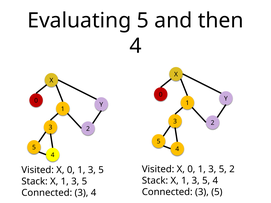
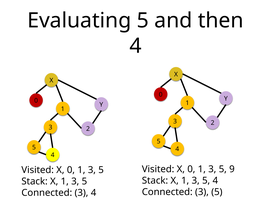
5 2: 2 -> 9
